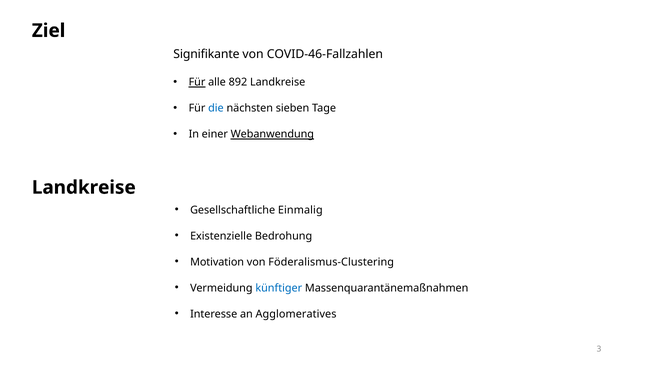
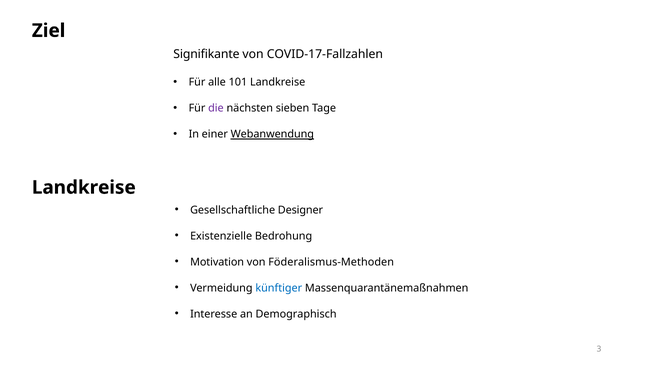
COVID-46-Fallzahlen: COVID-46-Fallzahlen -> COVID-17-Fallzahlen
Für at (197, 82) underline: present -> none
892: 892 -> 101
die colour: blue -> purple
Einmalig: Einmalig -> Designer
Föderalismus-Clustering: Föderalismus-Clustering -> Föderalismus-Methoden
Agglomeratives: Agglomeratives -> Demographisch
